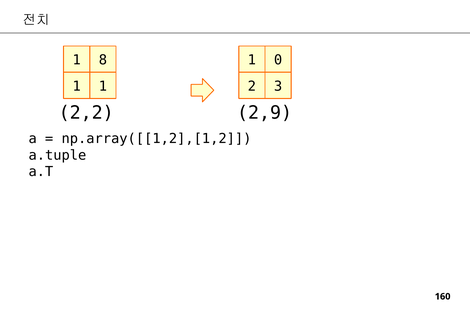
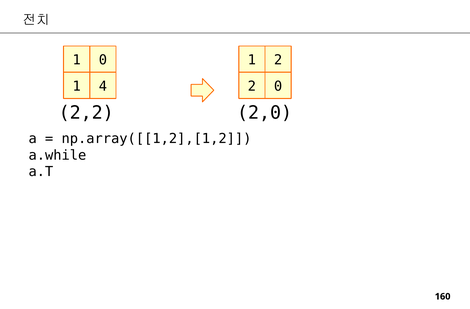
1 8: 8 -> 0
1 0: 0 -> 2
1 at (103, 86): 1 -> 4
2 3: 3 -> 0
2,9: 2,9 -> 2,0
a.tuple: a.tuple -> a.while
